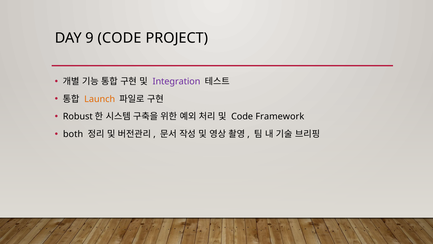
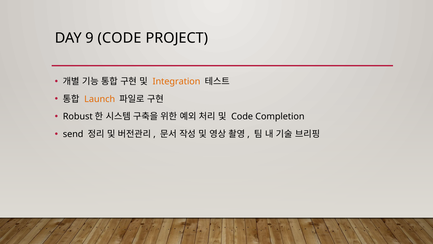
Integration colour: purple -> orange
Framework: Framework -> Completion
both: both -> send
